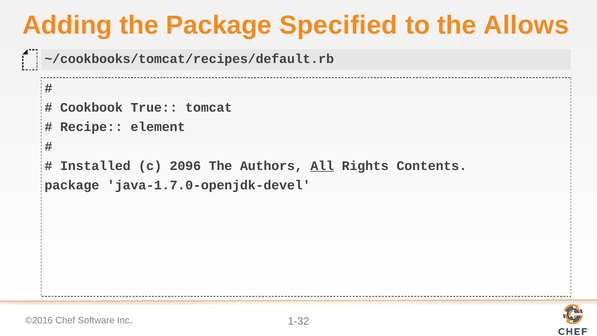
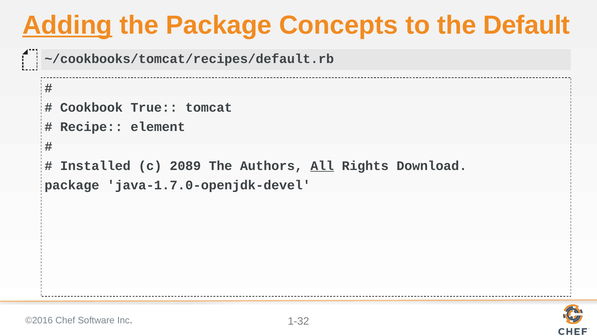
Adding underline: none -> present
Specified: Specified -> Concepts
Allows: Allows -> Default
2096: 2096 -> 2089
Contents: Contents -> Download
